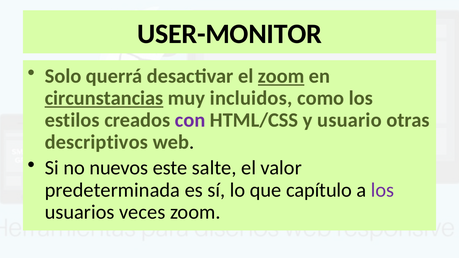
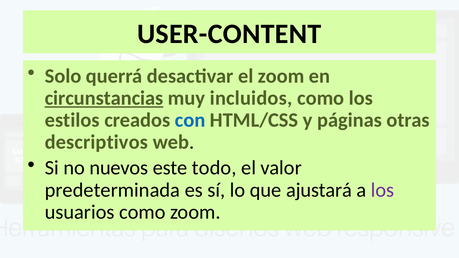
USER-MONITOR: USER-MONITOR -> USER-CONTENT
zoom at (281, 76) underline: present -> none
con colour: purple -> blue
usuario: usuario -> páginas
salte: salte -> todo
capítulo: capítulo -> ajustará
usuarios veces: veces -> como
